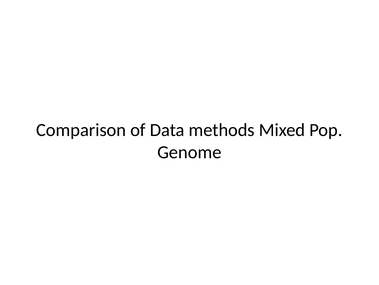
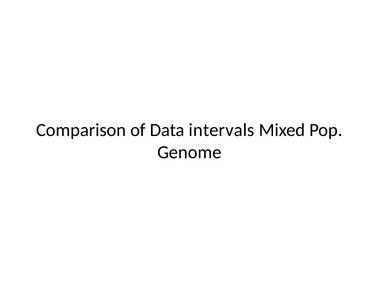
methods: methods -> intervals
